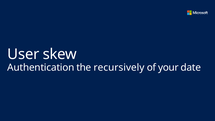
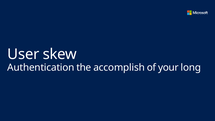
recursively: recursively -> accomplish
date: date -> long
